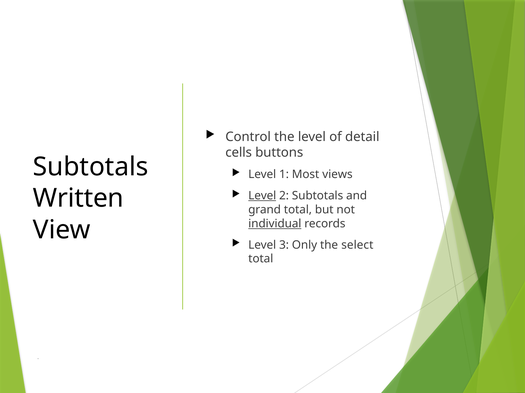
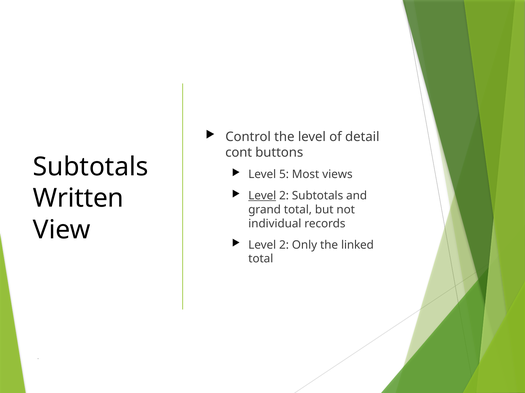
cells: cells -> cont
1: 1 -> 5
individual underline: present -> none
3 at (284, 245): 3 -> 2
select: select -> linked
